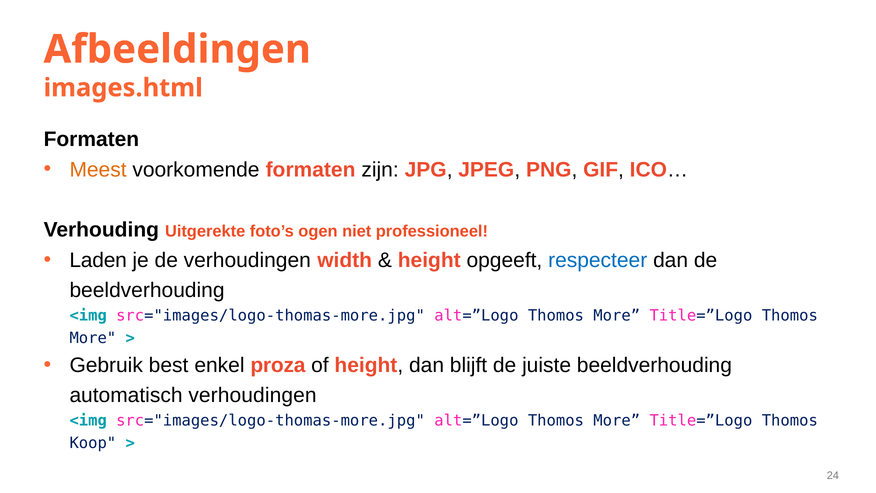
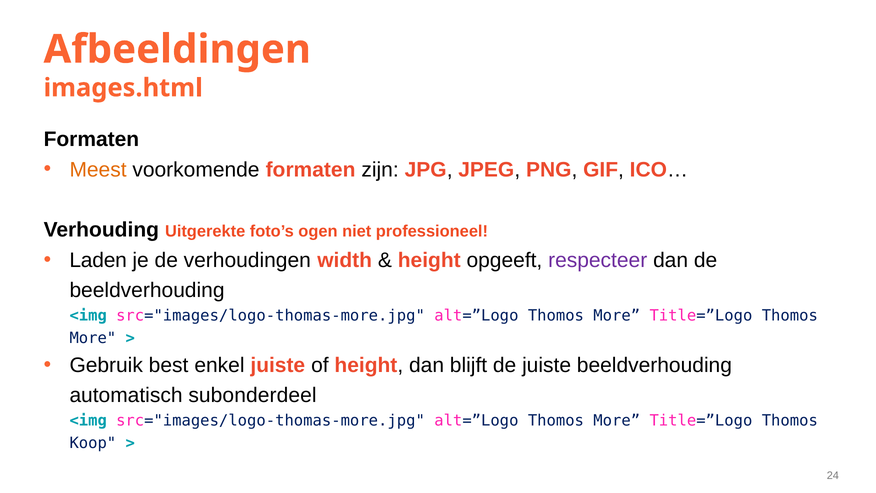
respecteer colour: blue -> purple
enkel proza: proza -> juiste
automatisch verhoudingen: verhoudingen -> subonderdeel
